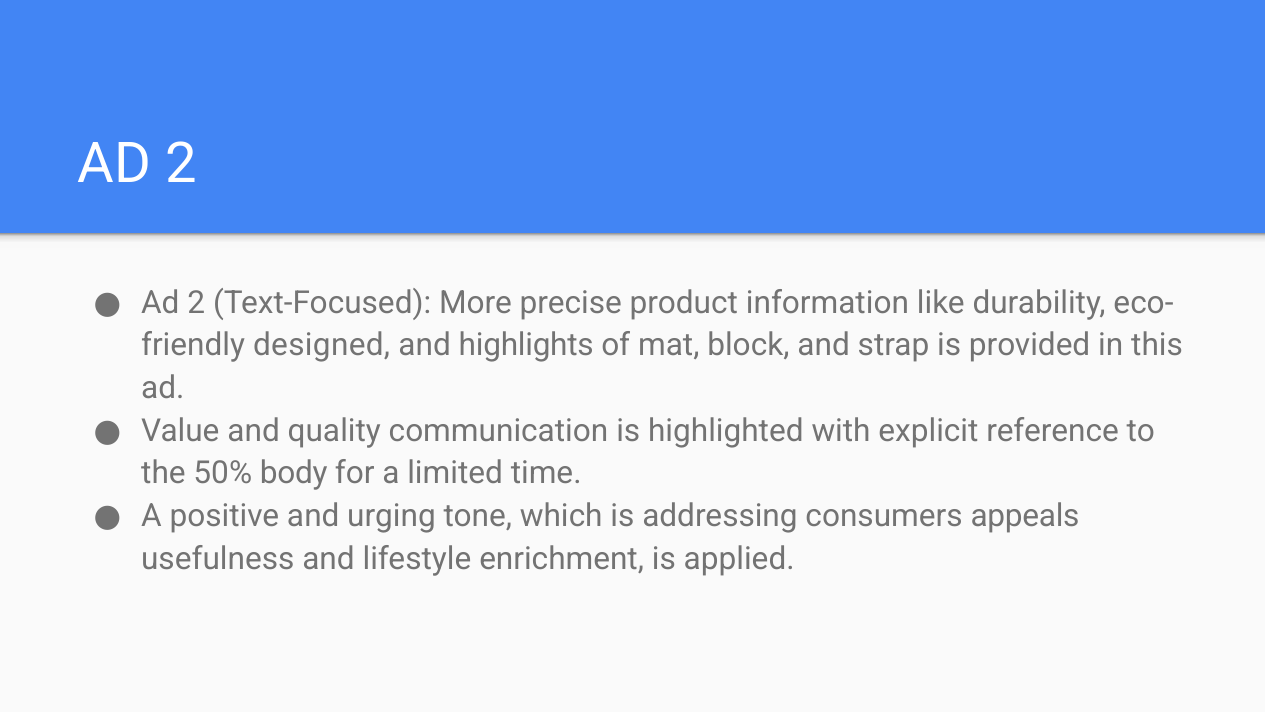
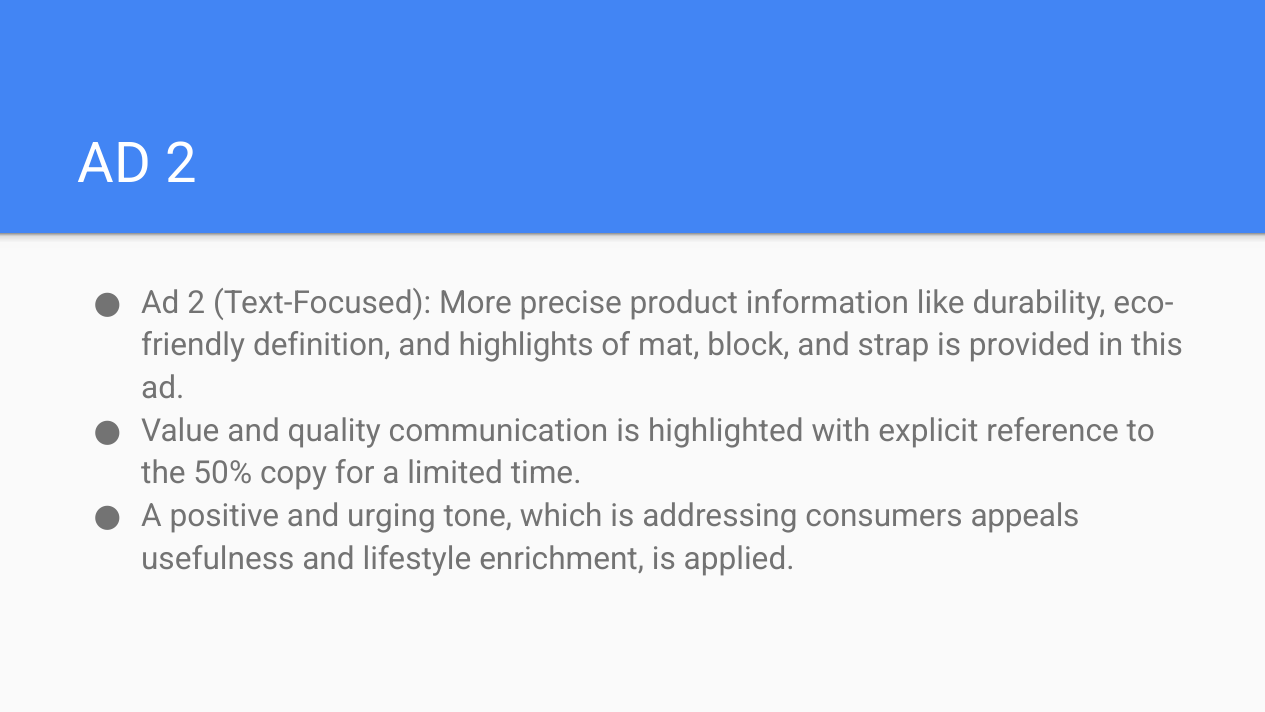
designed: designed -> definition
body: body -> copy
